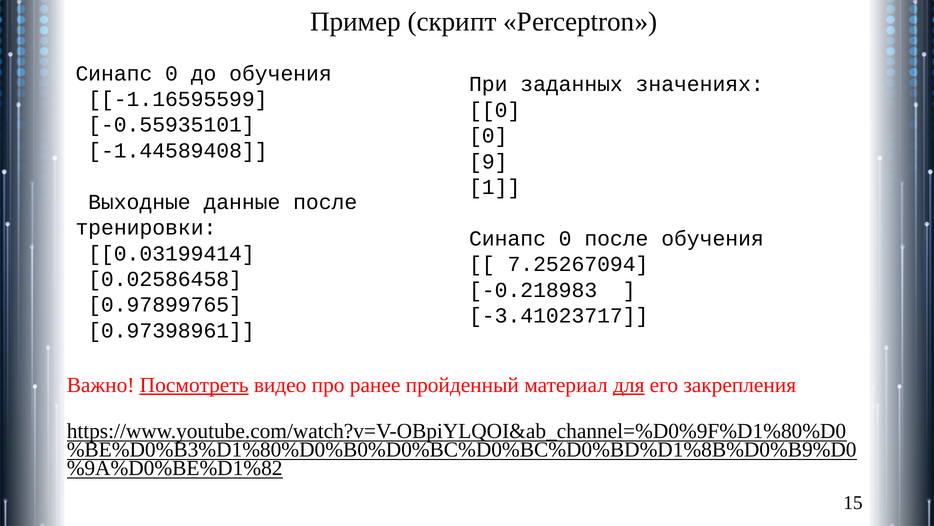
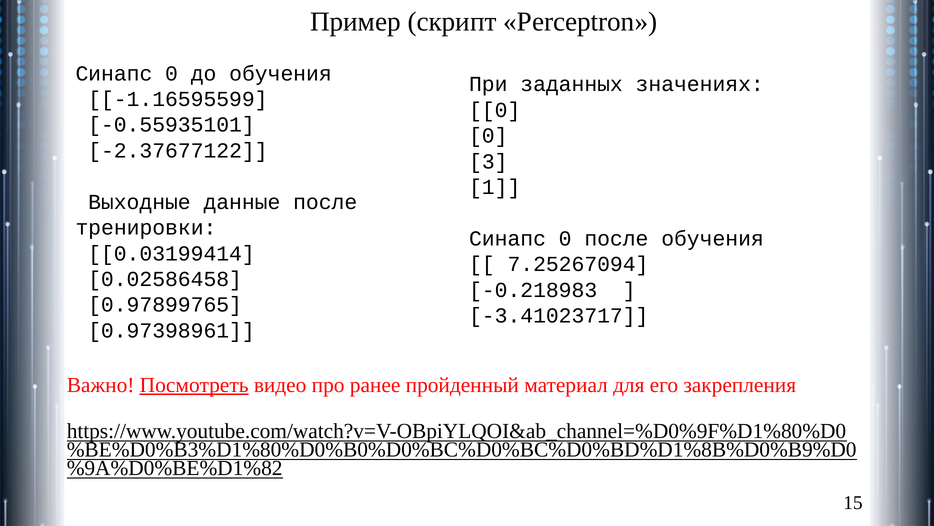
-1.44589408: -1.44589408 -> -2.37677122
9: 9 -> 3
для underline: present -> none
